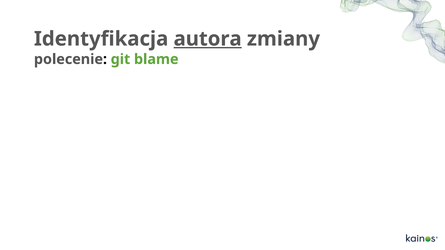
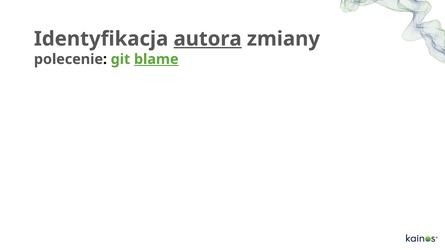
blame underline: none -> present
